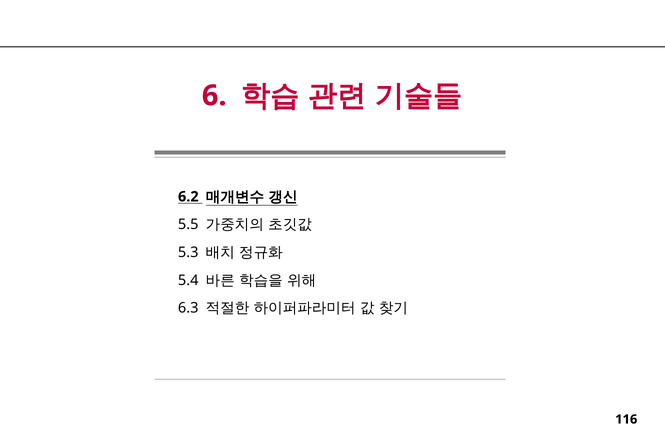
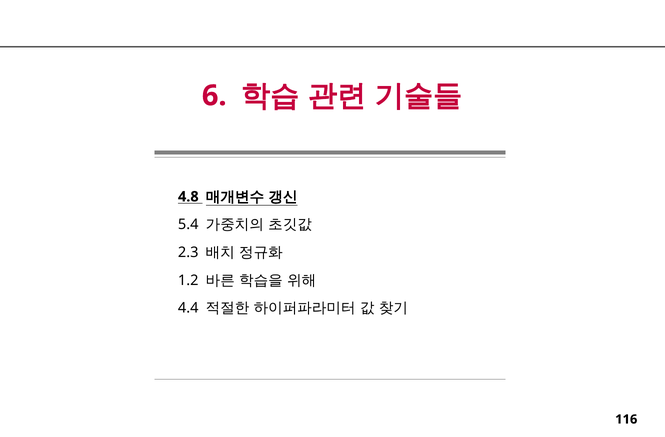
6.2: 6.2 -> 4.8
5.5: 5.5 -> 5.4
5.3: 5.3 -> 2.3
5.4: 5.4 -> 1.2
6.3: 6.3 -> 4.4
